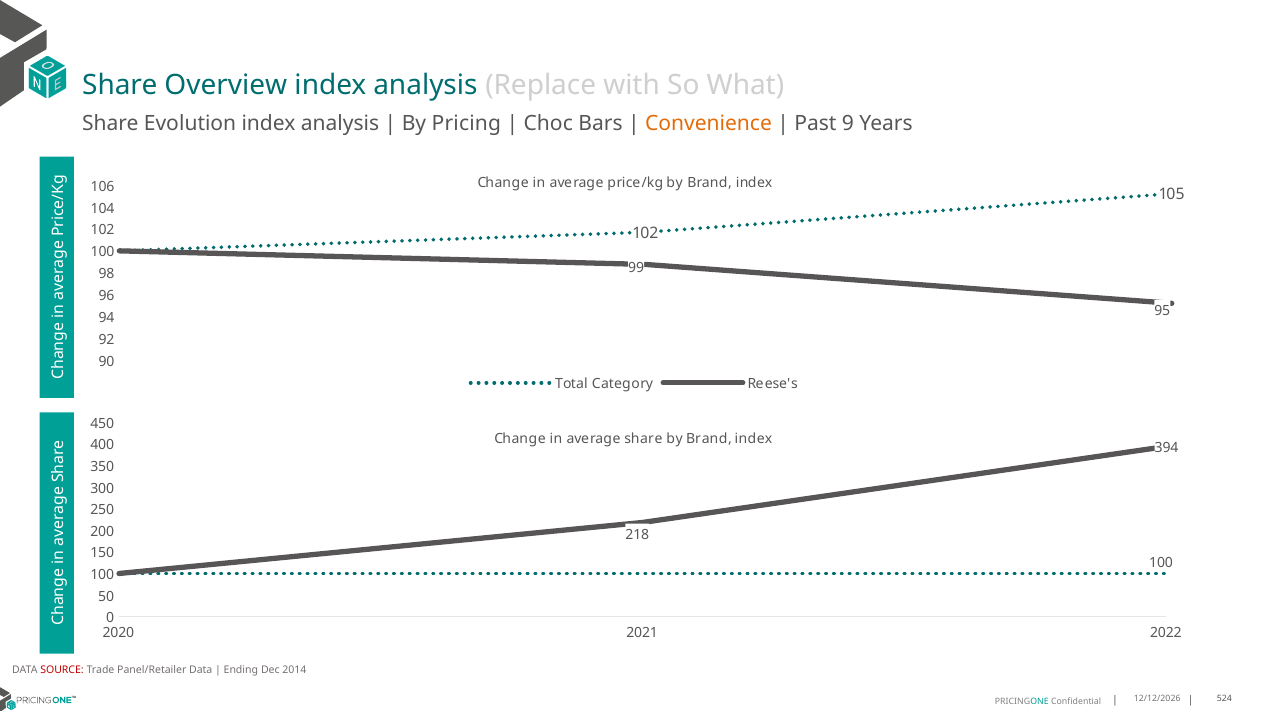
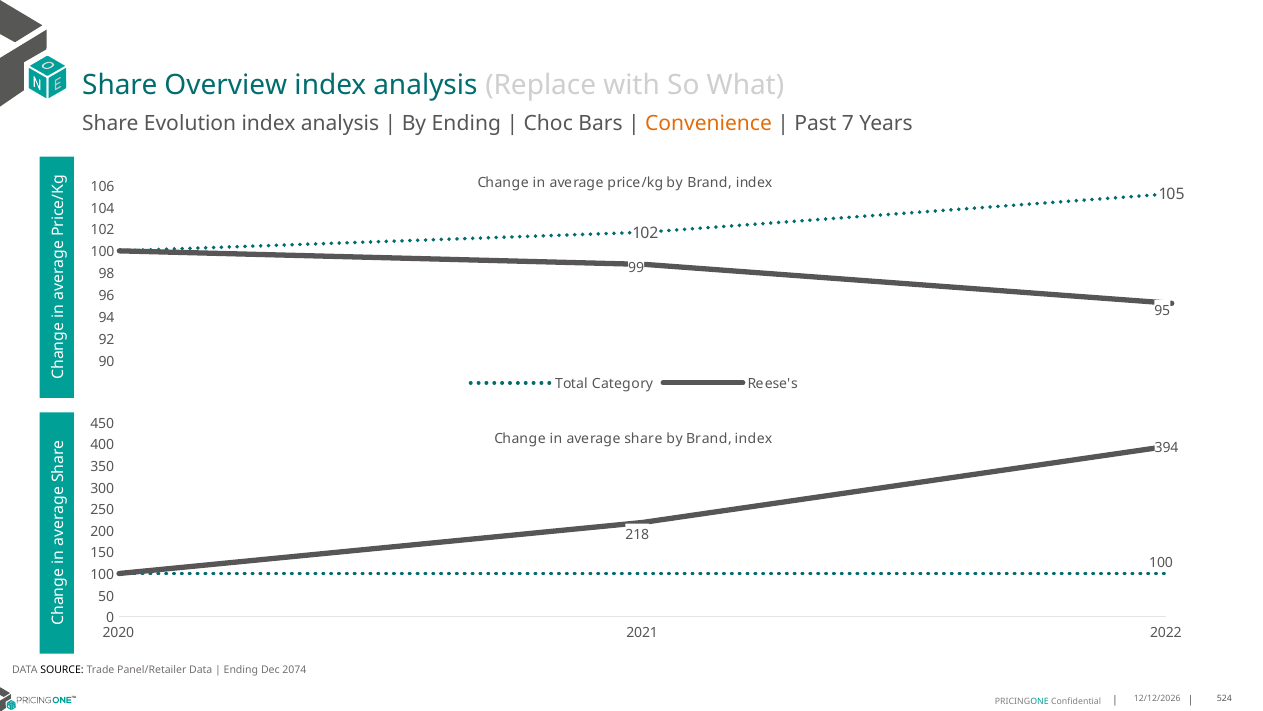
By Pricing: Pricing -> Ending
9: 9 -> 7
SOURCE colour: red -> black
2014: 2014 -> 2074
